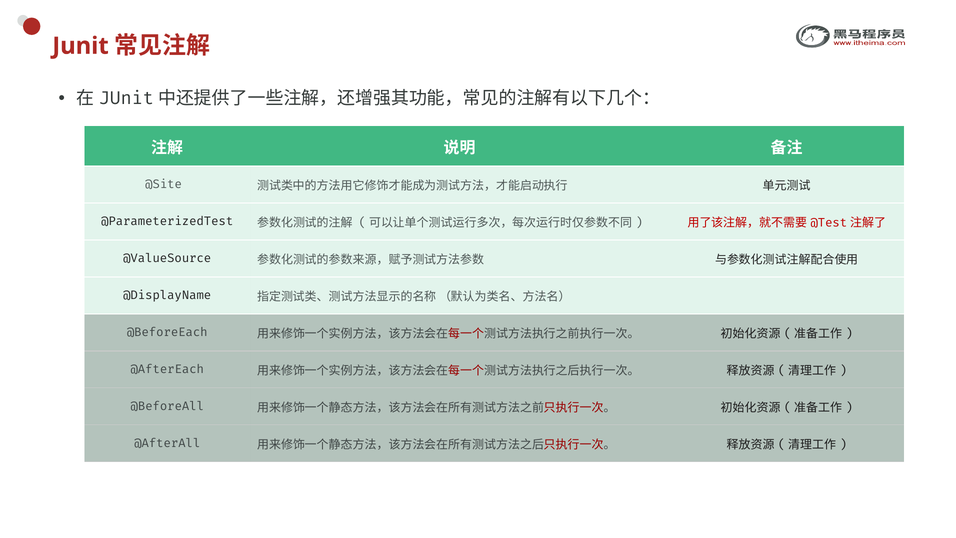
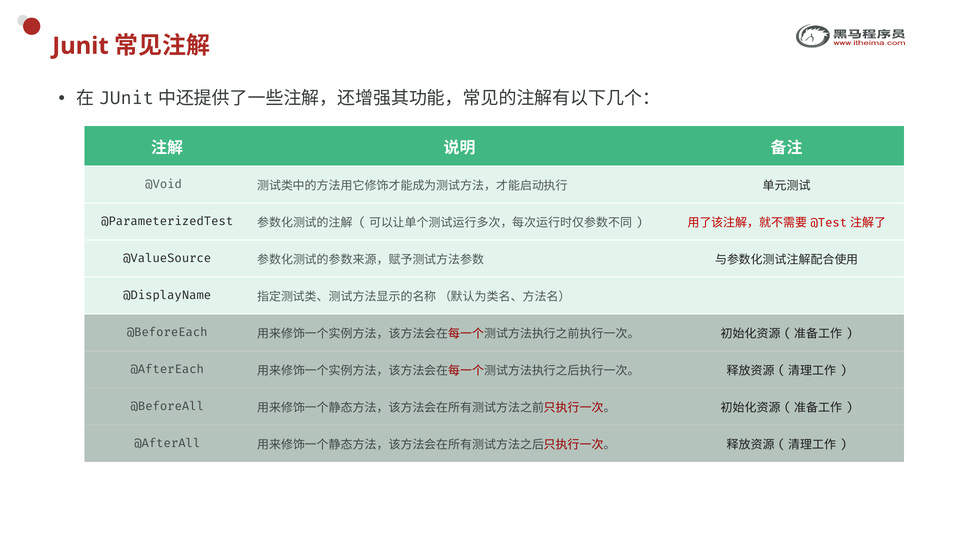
@Site: @Site -> @Void
